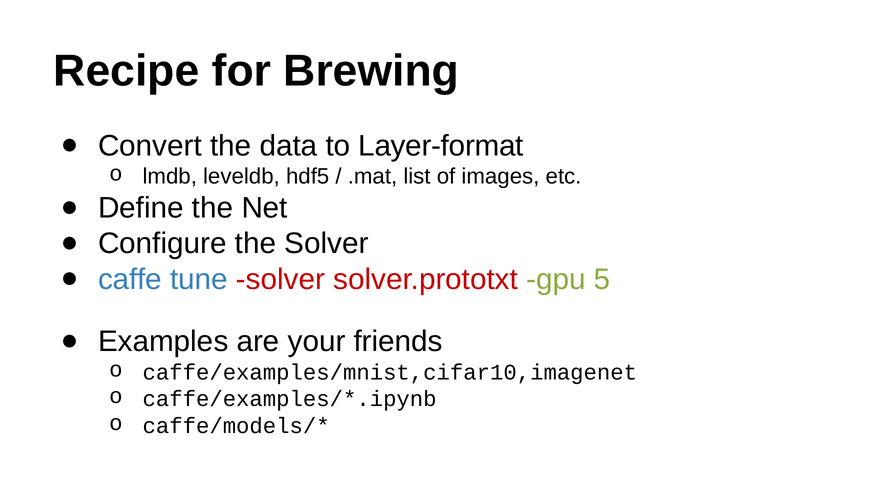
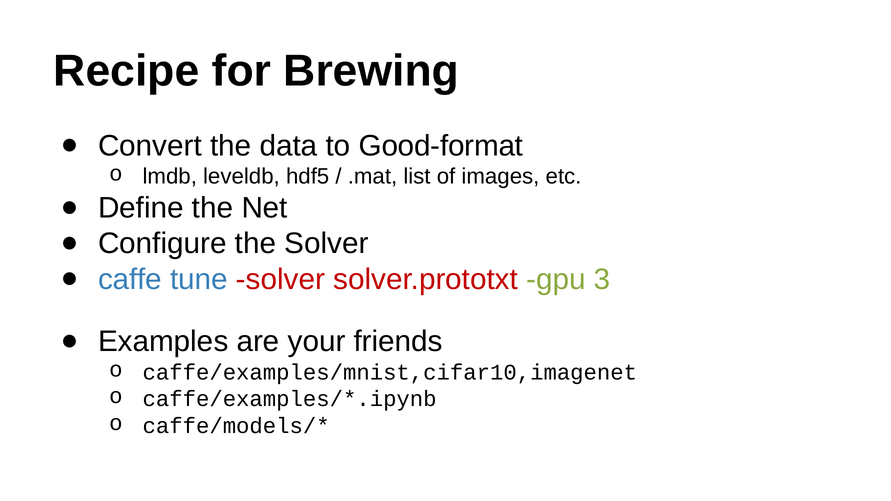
Layer-format: Layer-format -> Good-format
5: 5 -> 3
